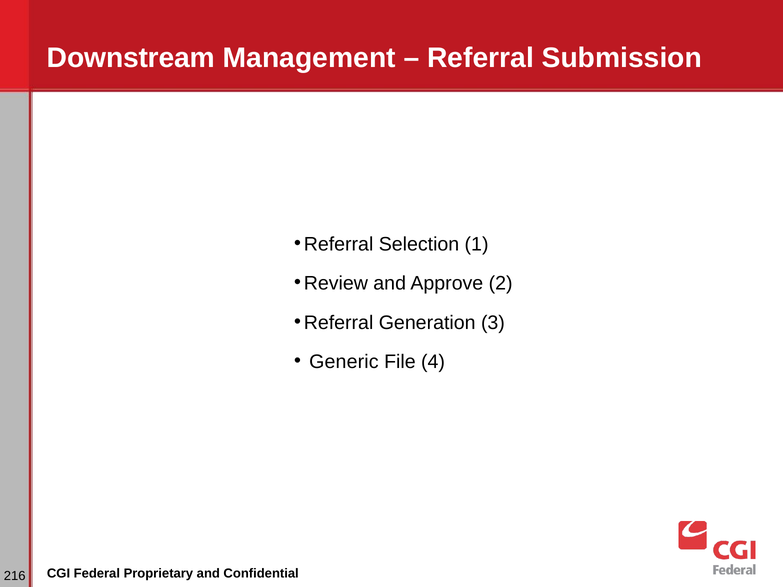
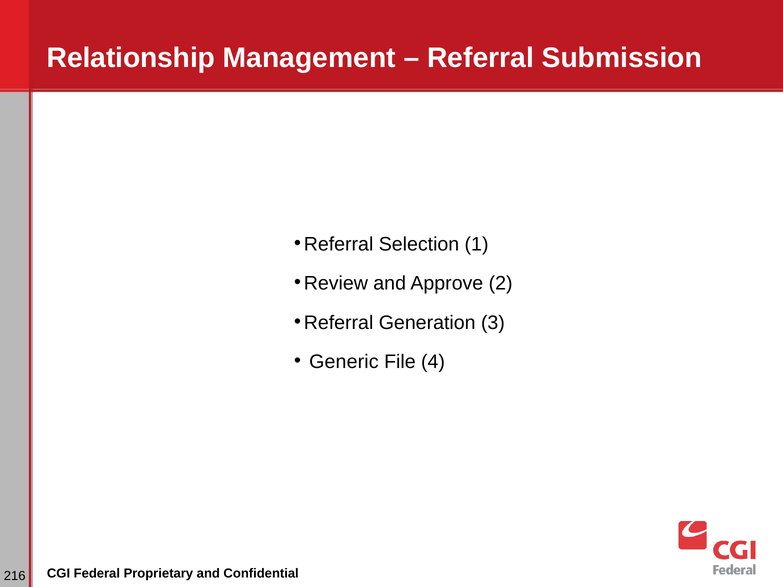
Downstream: Downstream -> Relationship
